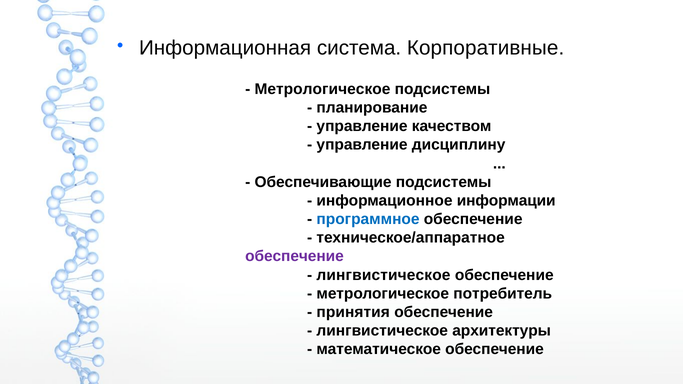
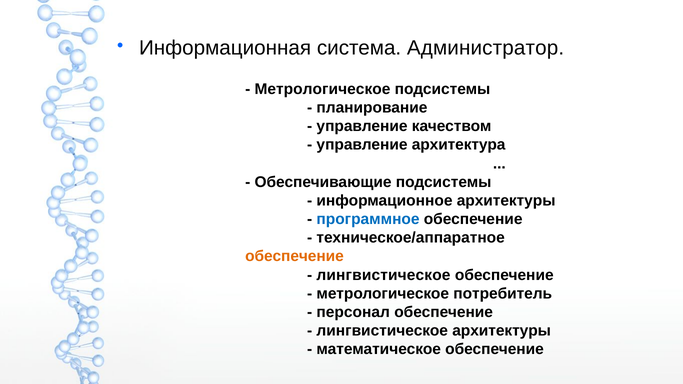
Корпоративные: Корпоративные -> Администратор
дисциплину: дисциплину -> архитектура
информационное информации: информации -> архитектуры
обеспечение at (294, 256) colour: purple -> orange
принятия: принятия -> персонал
